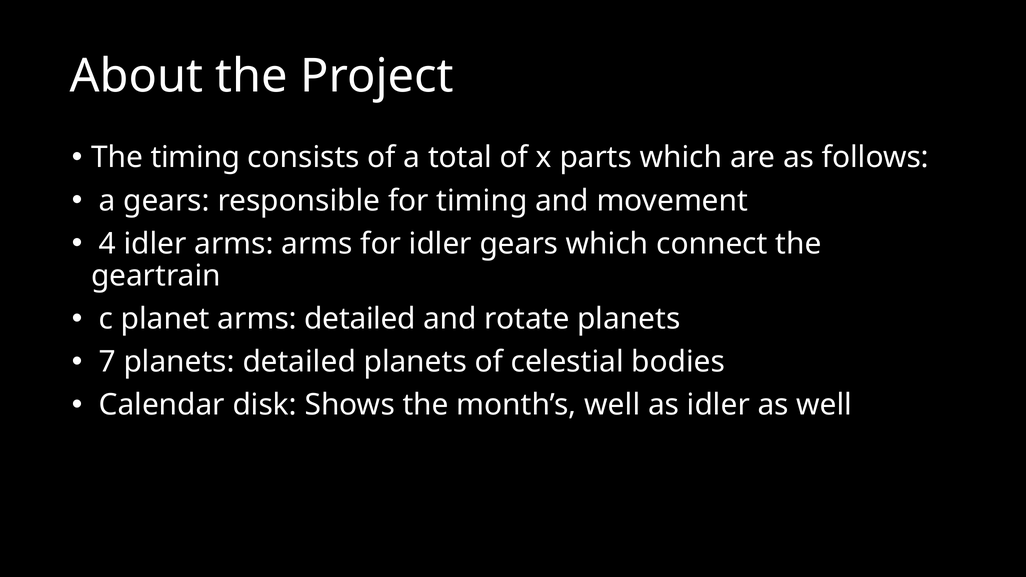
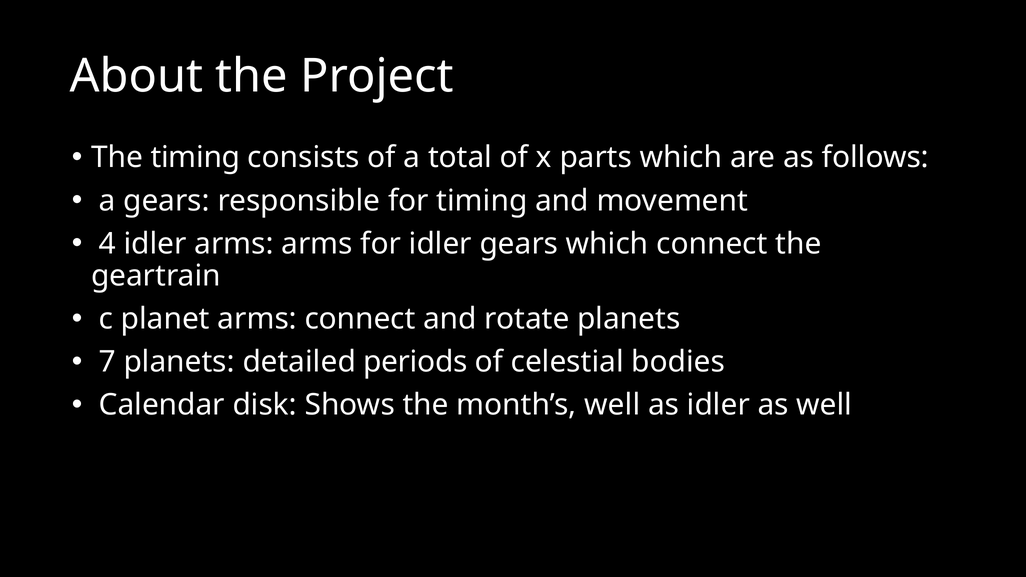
arms detailed: detailed -> connect
detailed planets: planets -> periods
